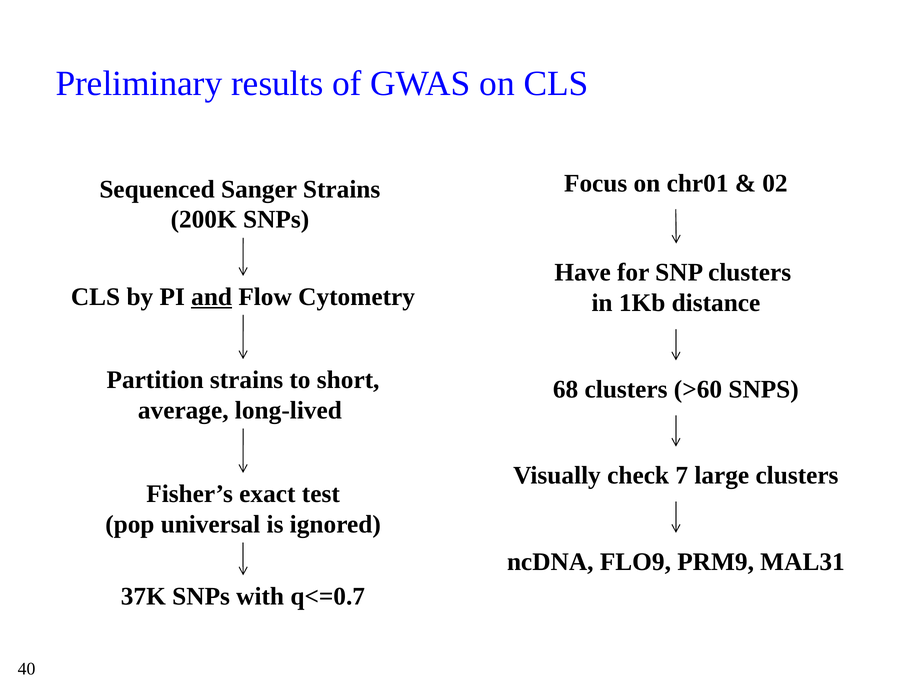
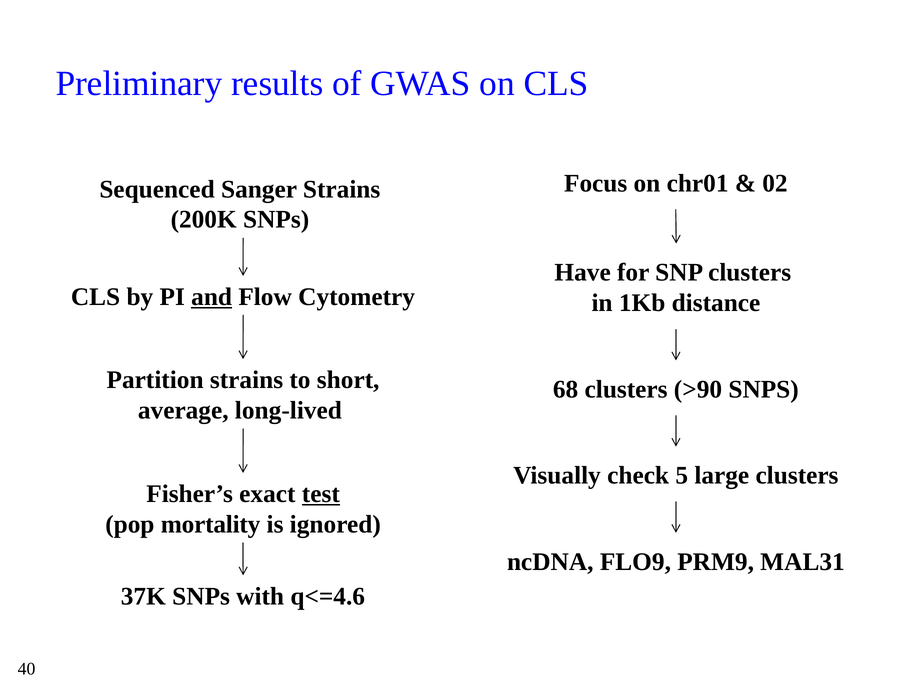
>60: >60 -> >90
7: 7 -> 5
test underline: none -> present
universal: universal -> mortality
q<=0.7: q<=0.7 -> q<=4.6
